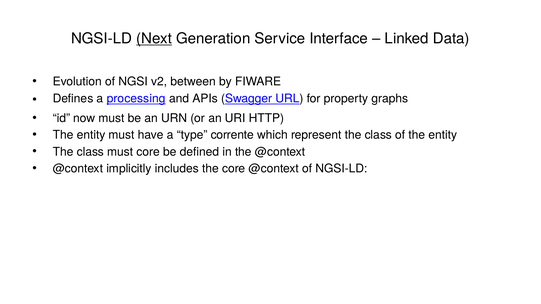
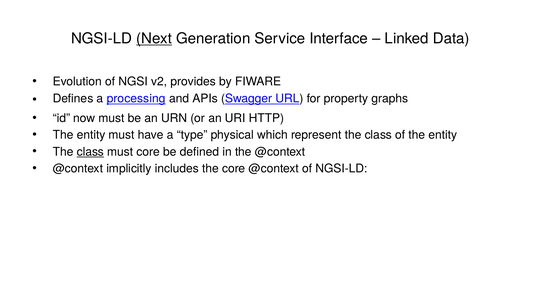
between: between -> provides
corrente: corrente -> physical
class at (90, 152) underline: none -> present
